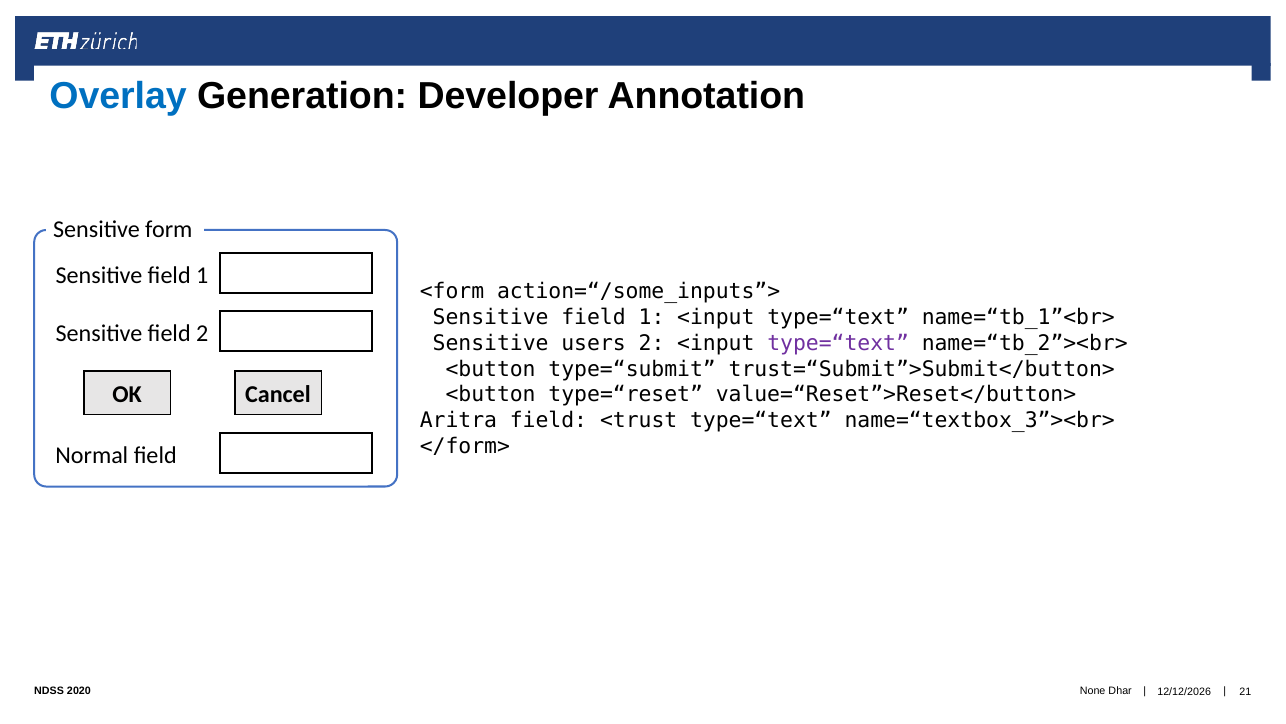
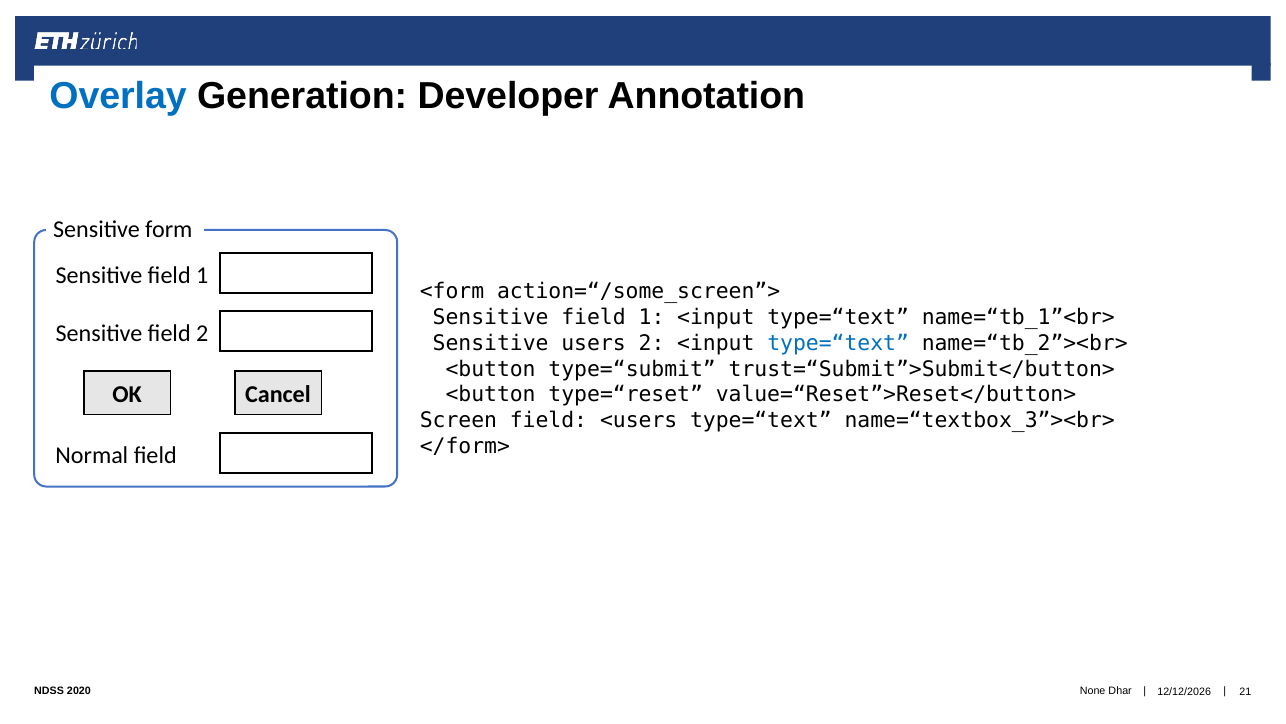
action=“/some_inputs”>: action=“/some_inputs”> -> action=“/some_screen”>
type=“text at (838, 343) colour: purple -> blue
Aritra: Aritra -> Screen
<trust: <trust -> <users
